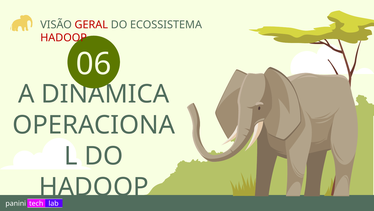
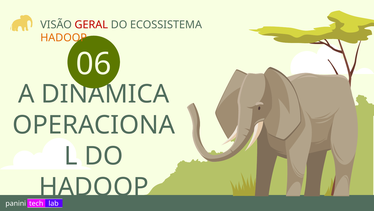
HADOOP at (64, 38) colour: red -> orange
